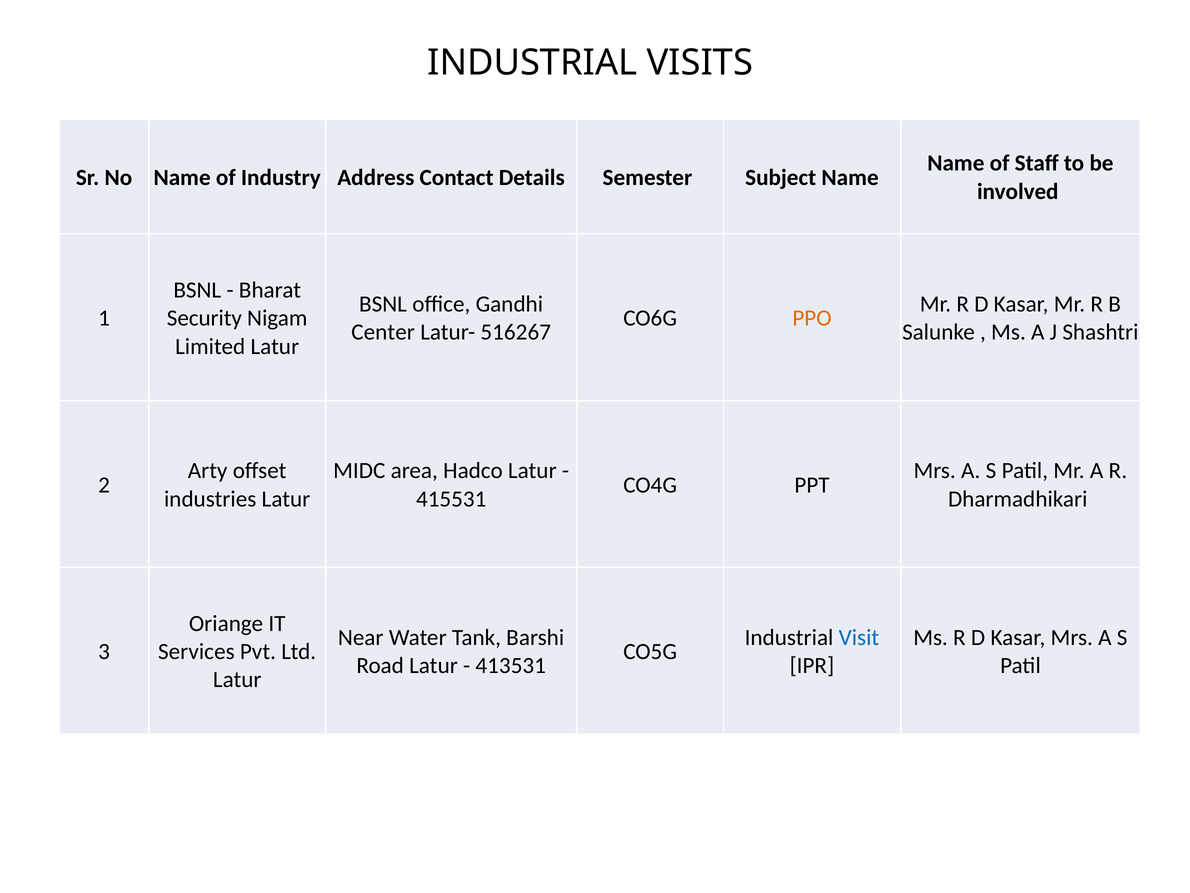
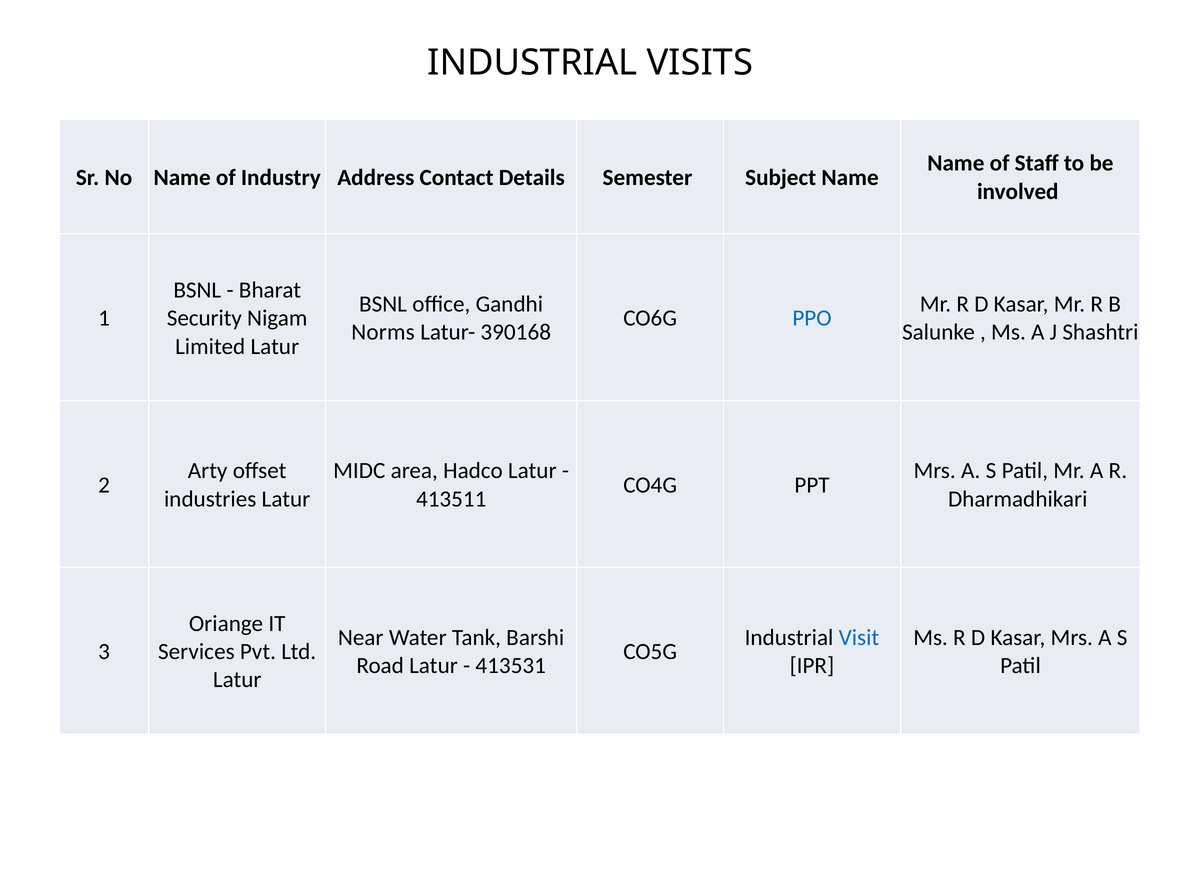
PPO colour: orange -> blue
Center: Center -> Norms
516267: 516267 -> 390168
415531: 415531 -> 413511
